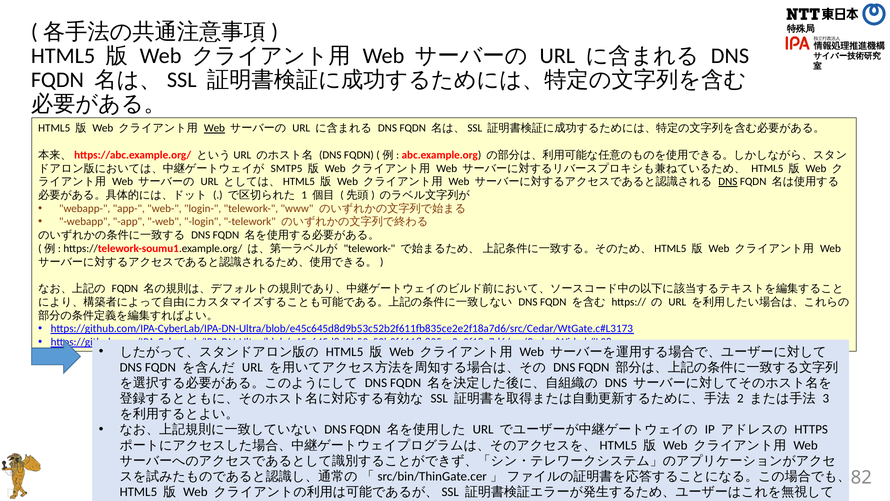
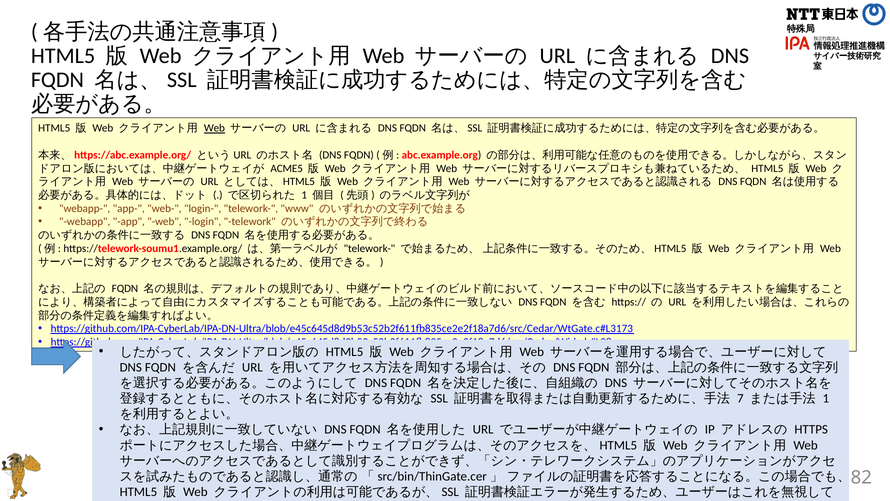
SMTP5: SMTP5 -> ACME5
DNS at (728, 182) underline: present -> none
2: 2 -> 7
3 at (826, 398): 3 -> 1
